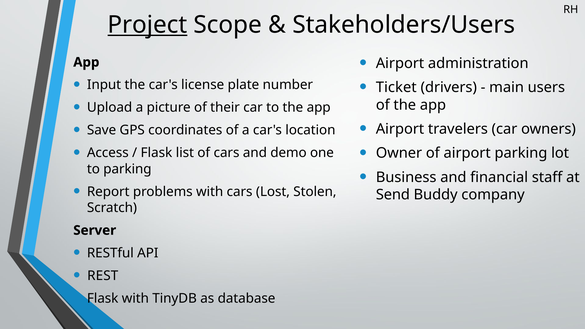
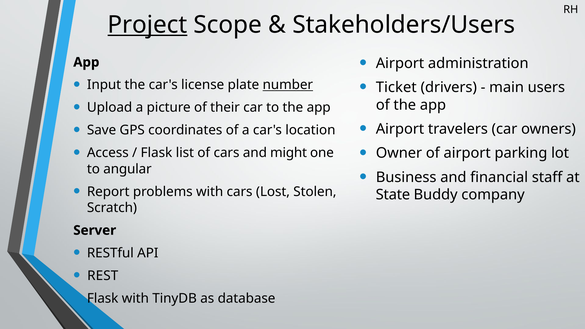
number underline: none -> present
demo: demo -> might
to parking: parking -> angular
Send: Send -> State
